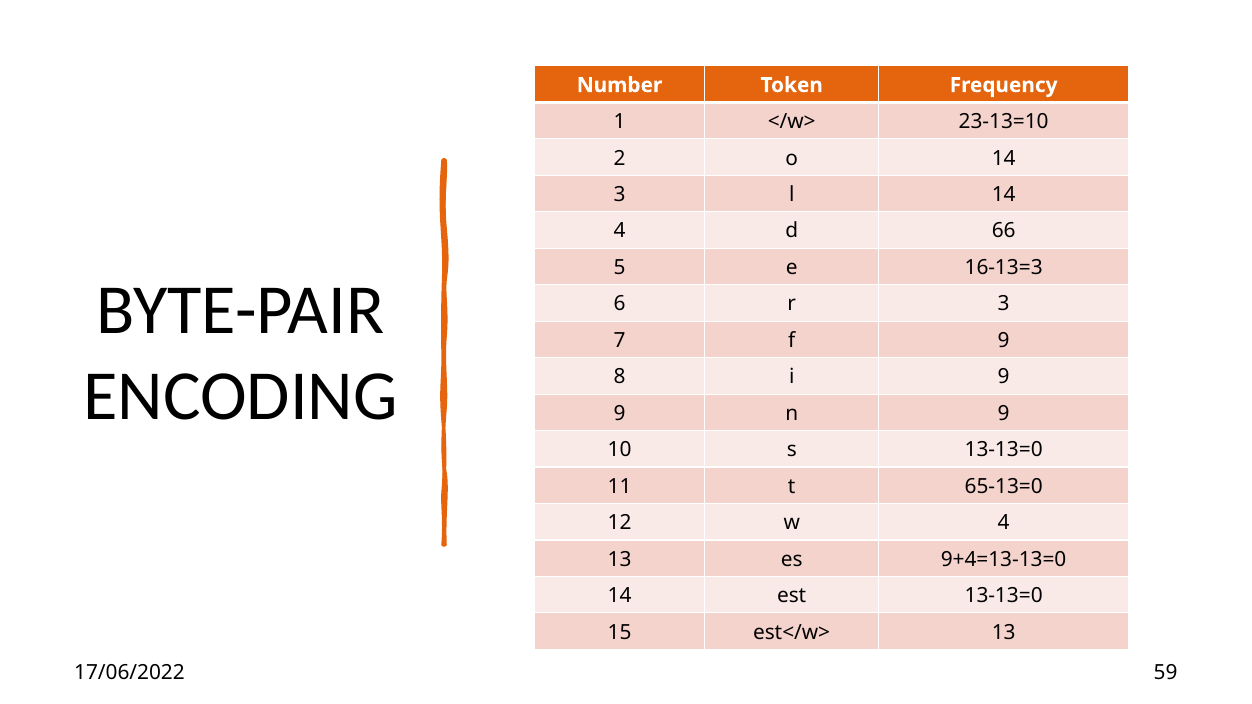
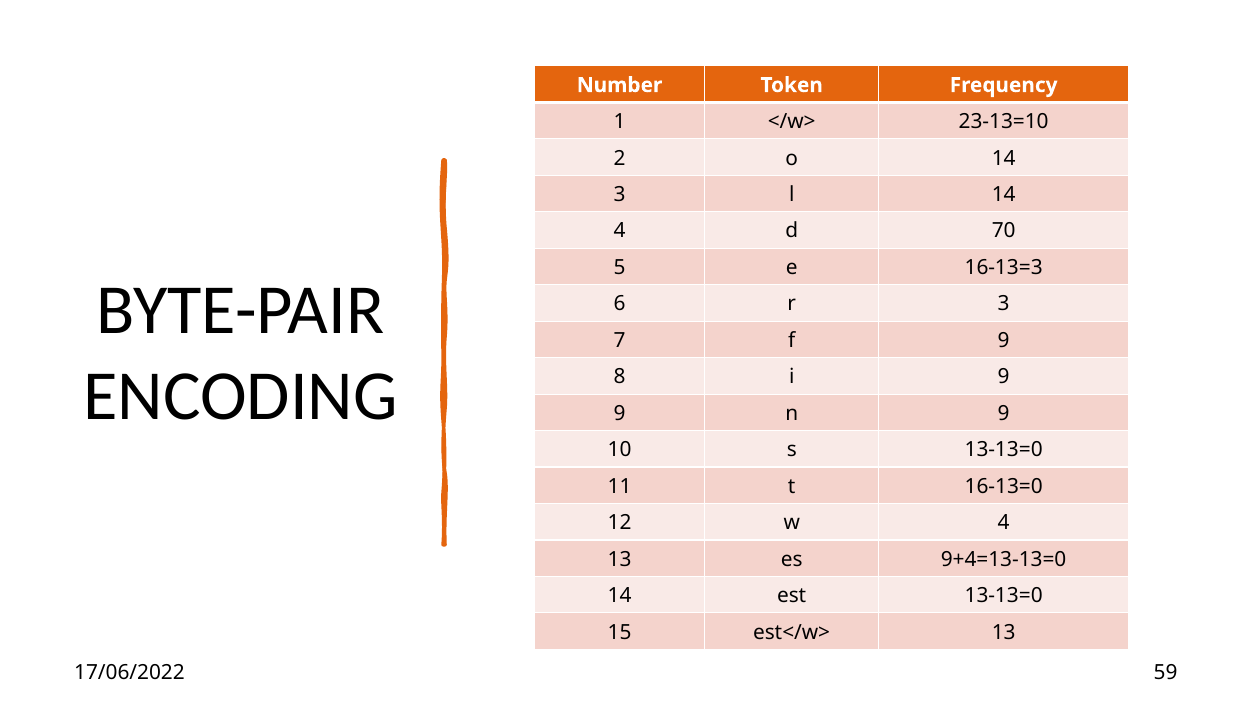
66: 66 -> 70
65-13=0: 65-13=0 -> 16-13=0
